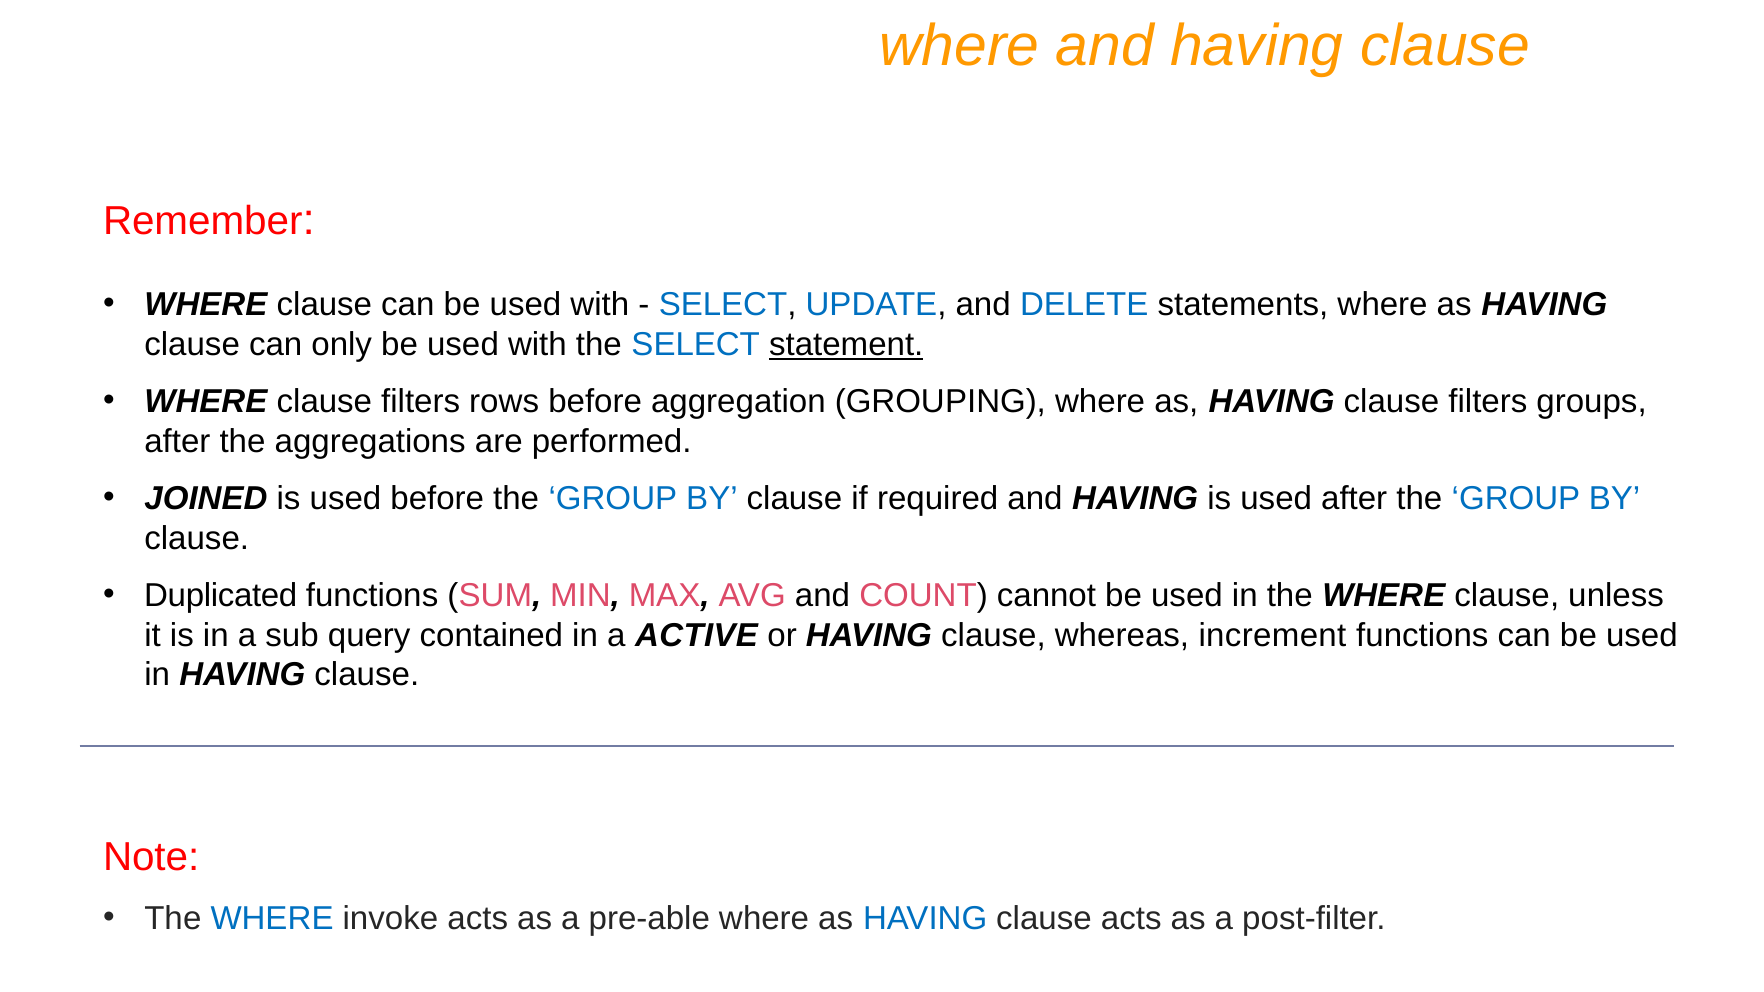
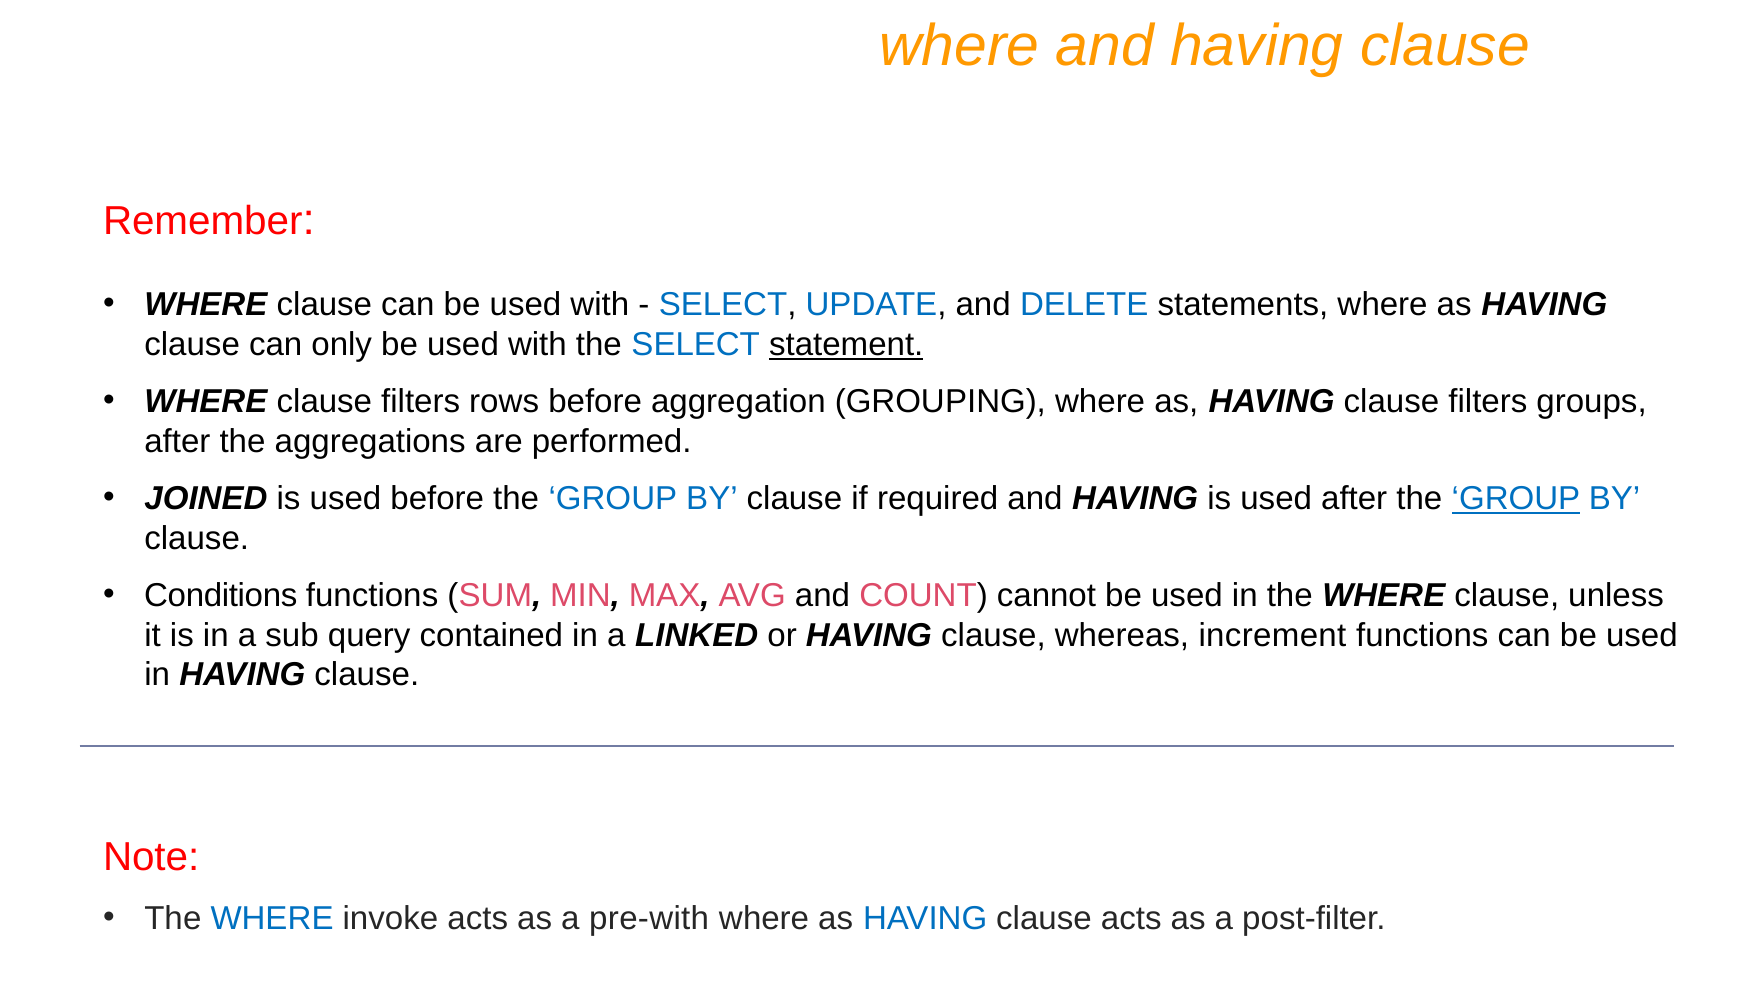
GROUP at (1516, 499) underline: none -> present
Duplicated: Duplicated -> Conditions
ACTIVE: ACTIVE -> LINKED
pre-able: pre-able -> pre-with
